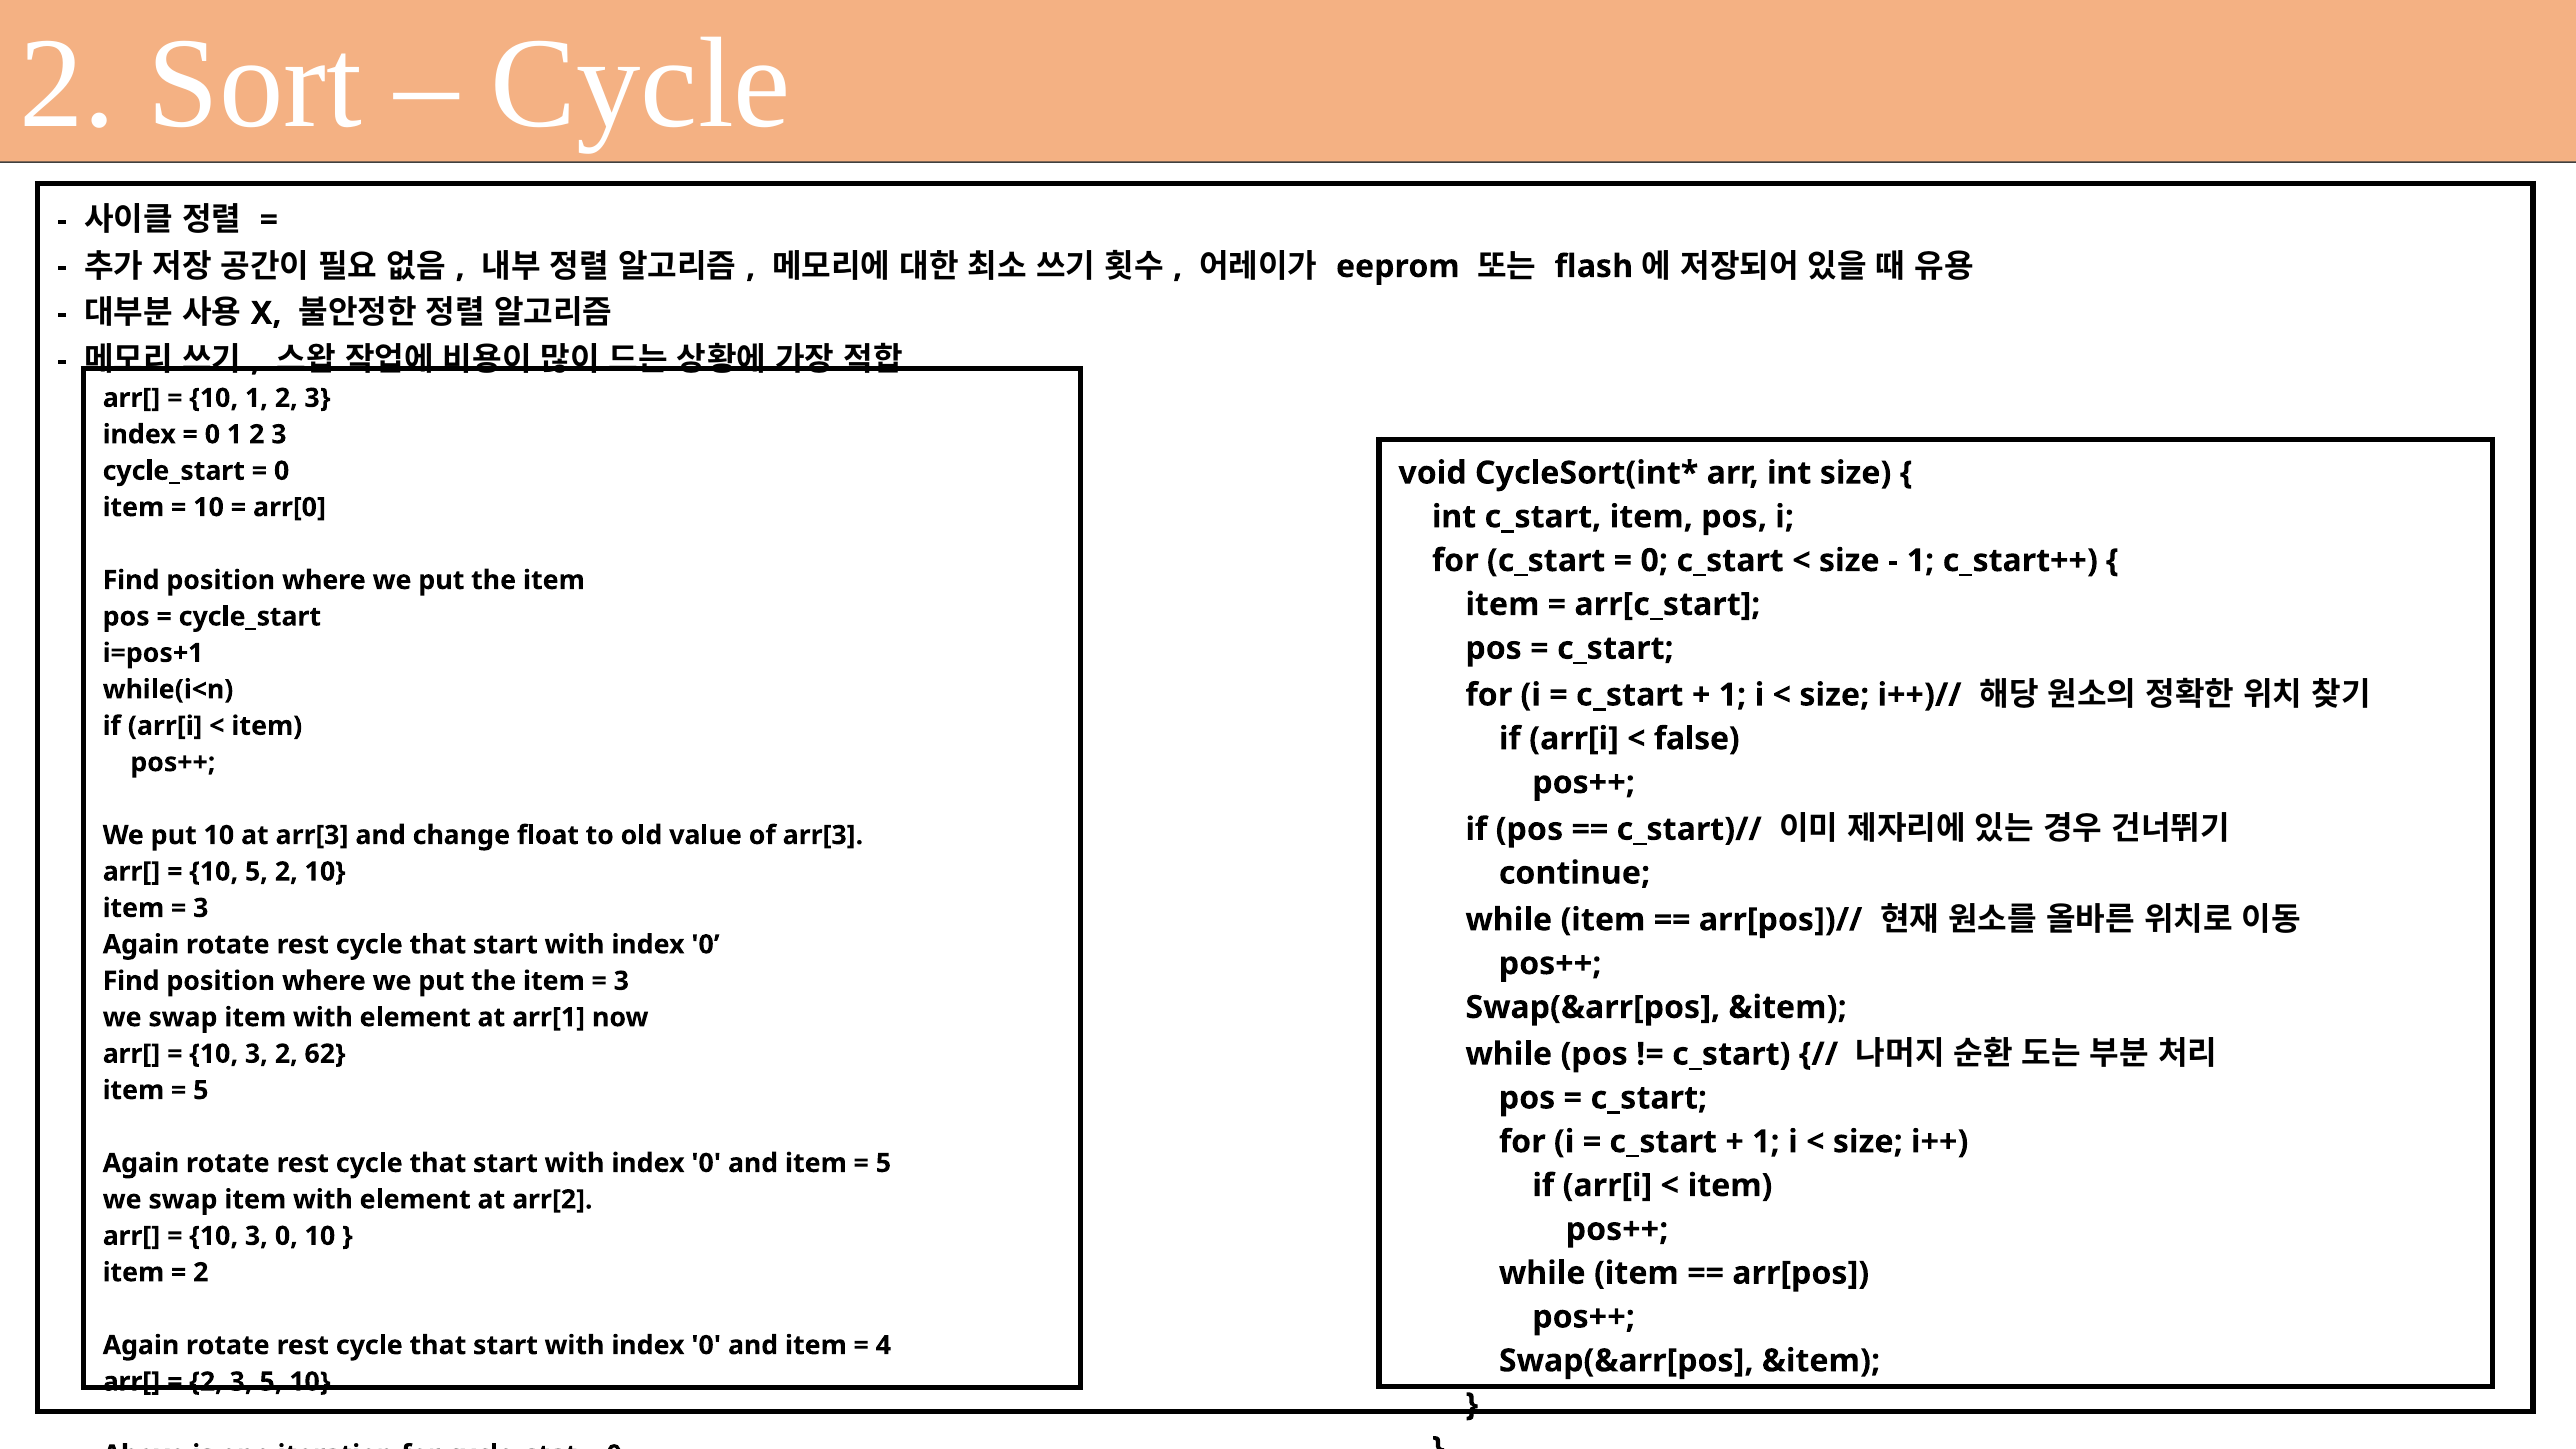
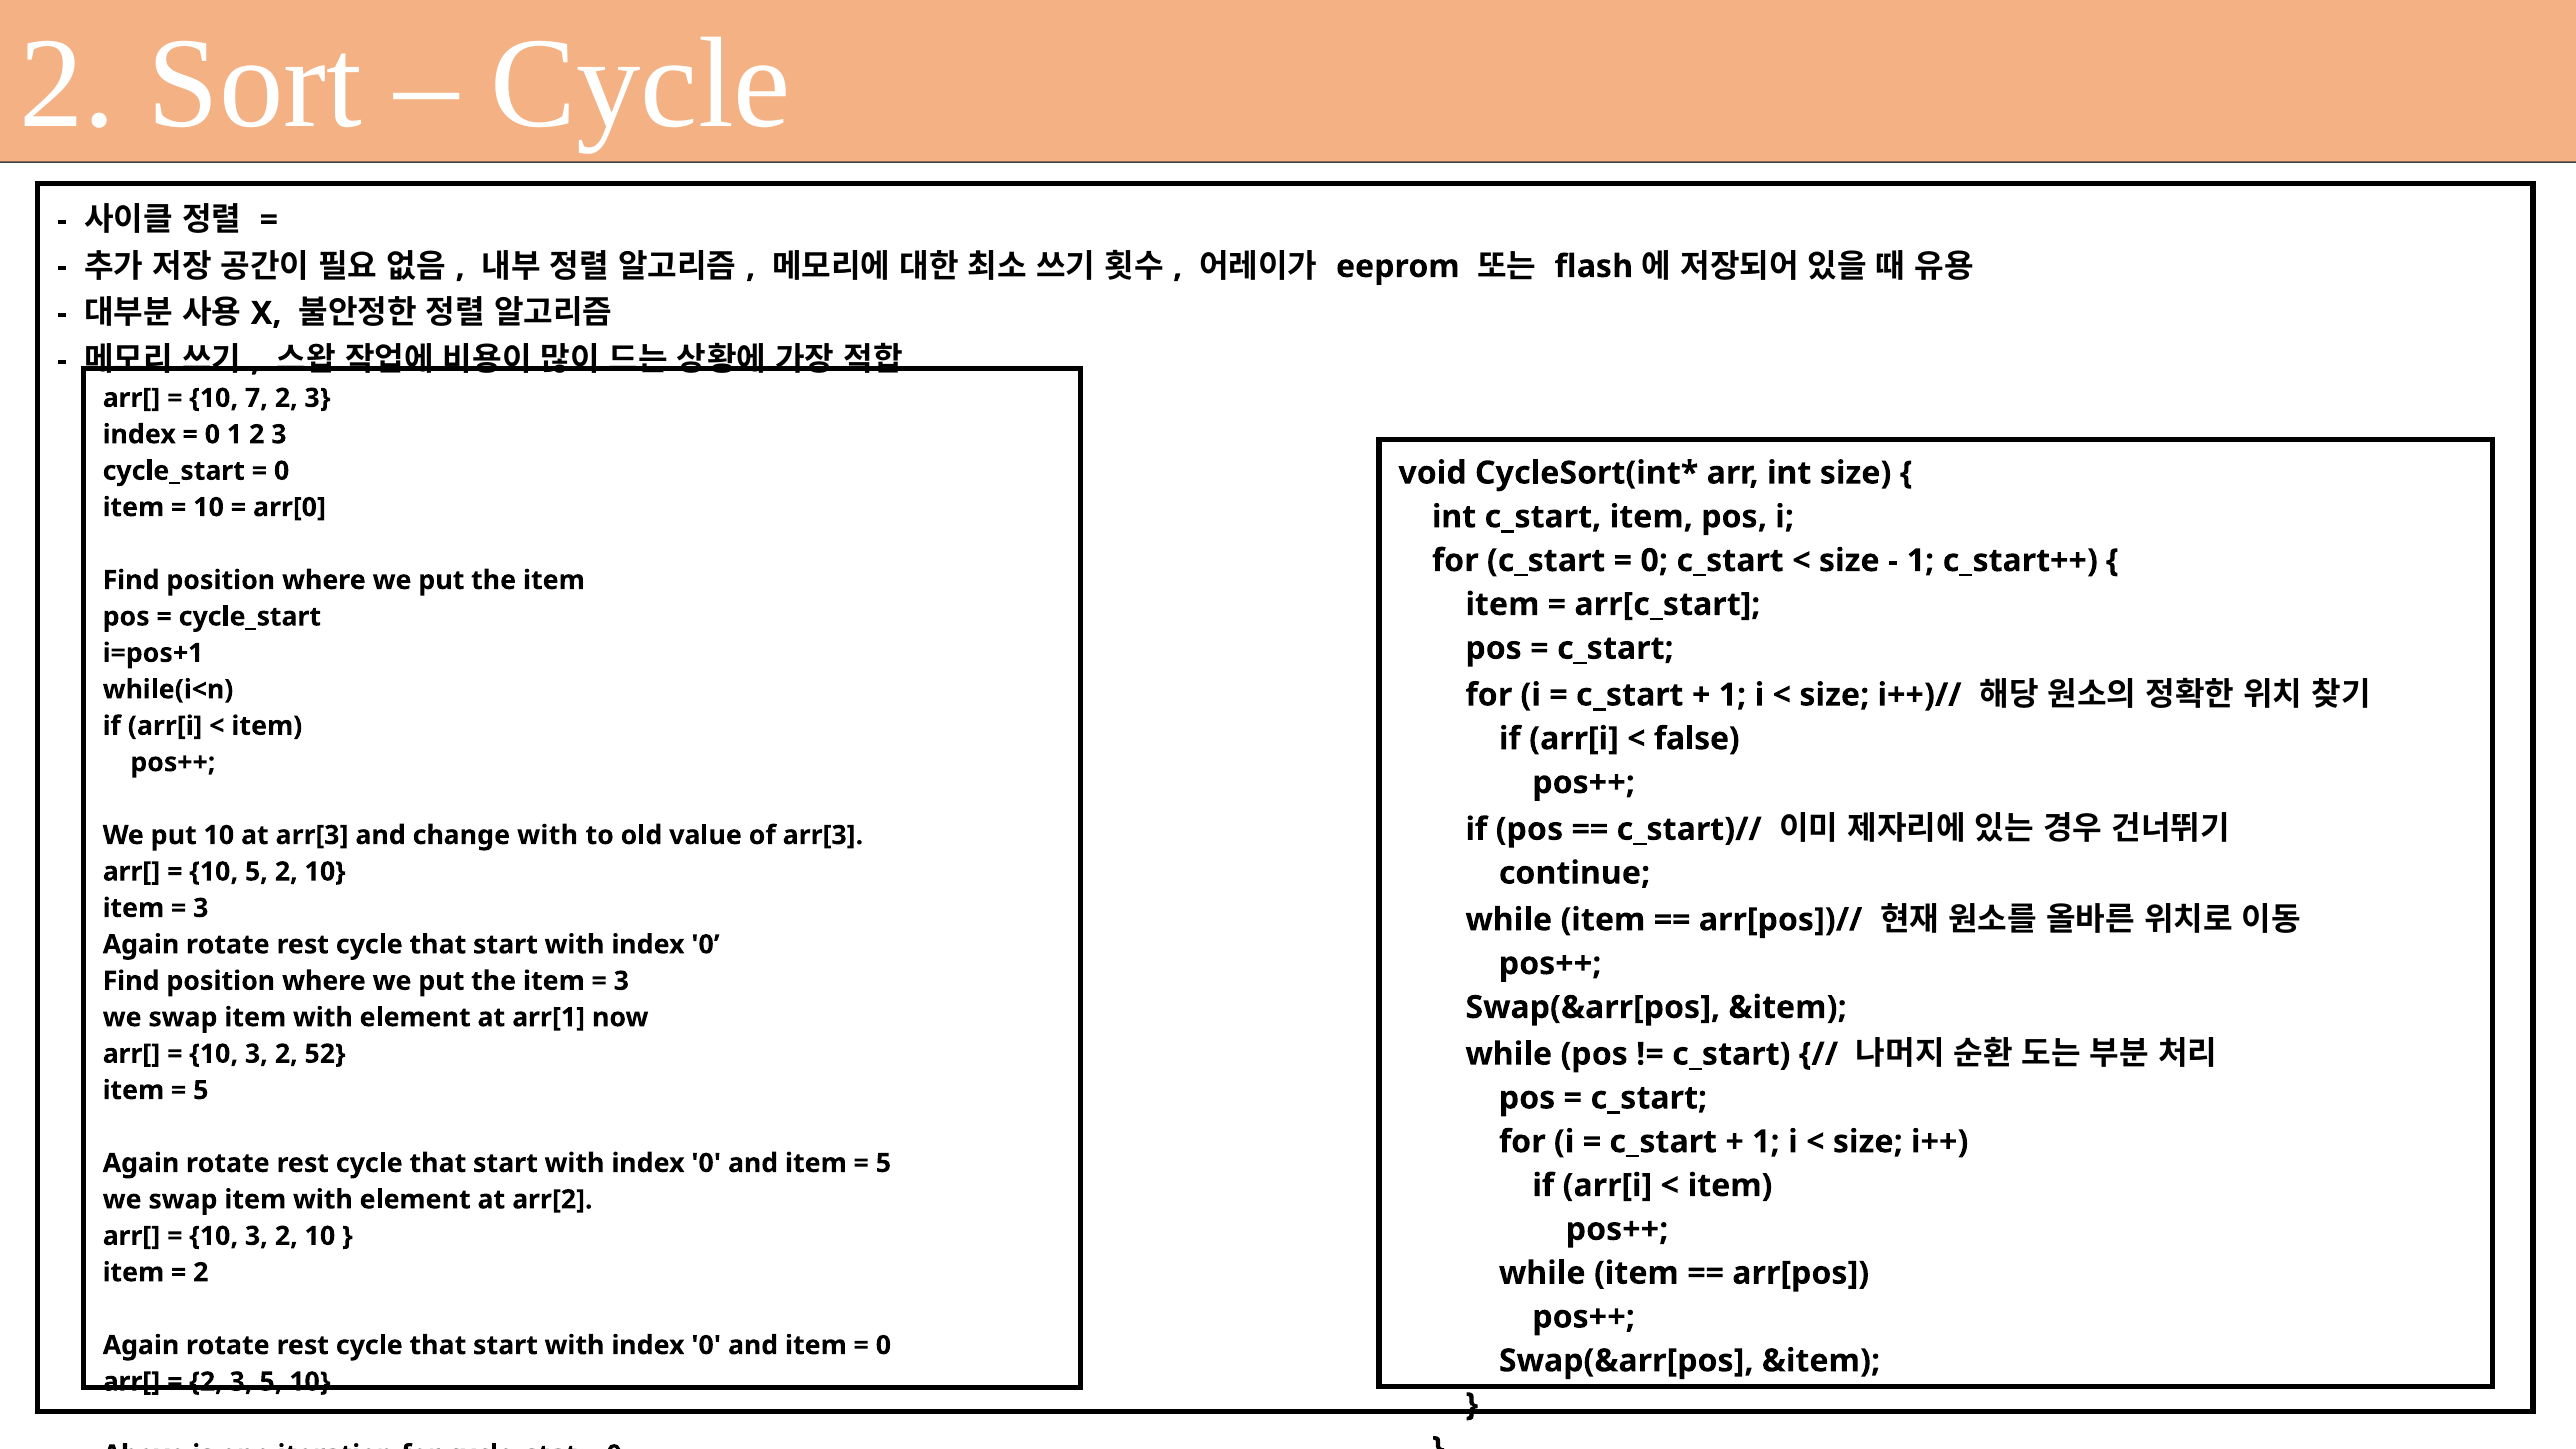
10 1: 1 -> 7
change float: float -> with
62: 62 -> 52
0 at (286, 1236): 0 -> 2
4 at (883, 1345): 4 -> 0
